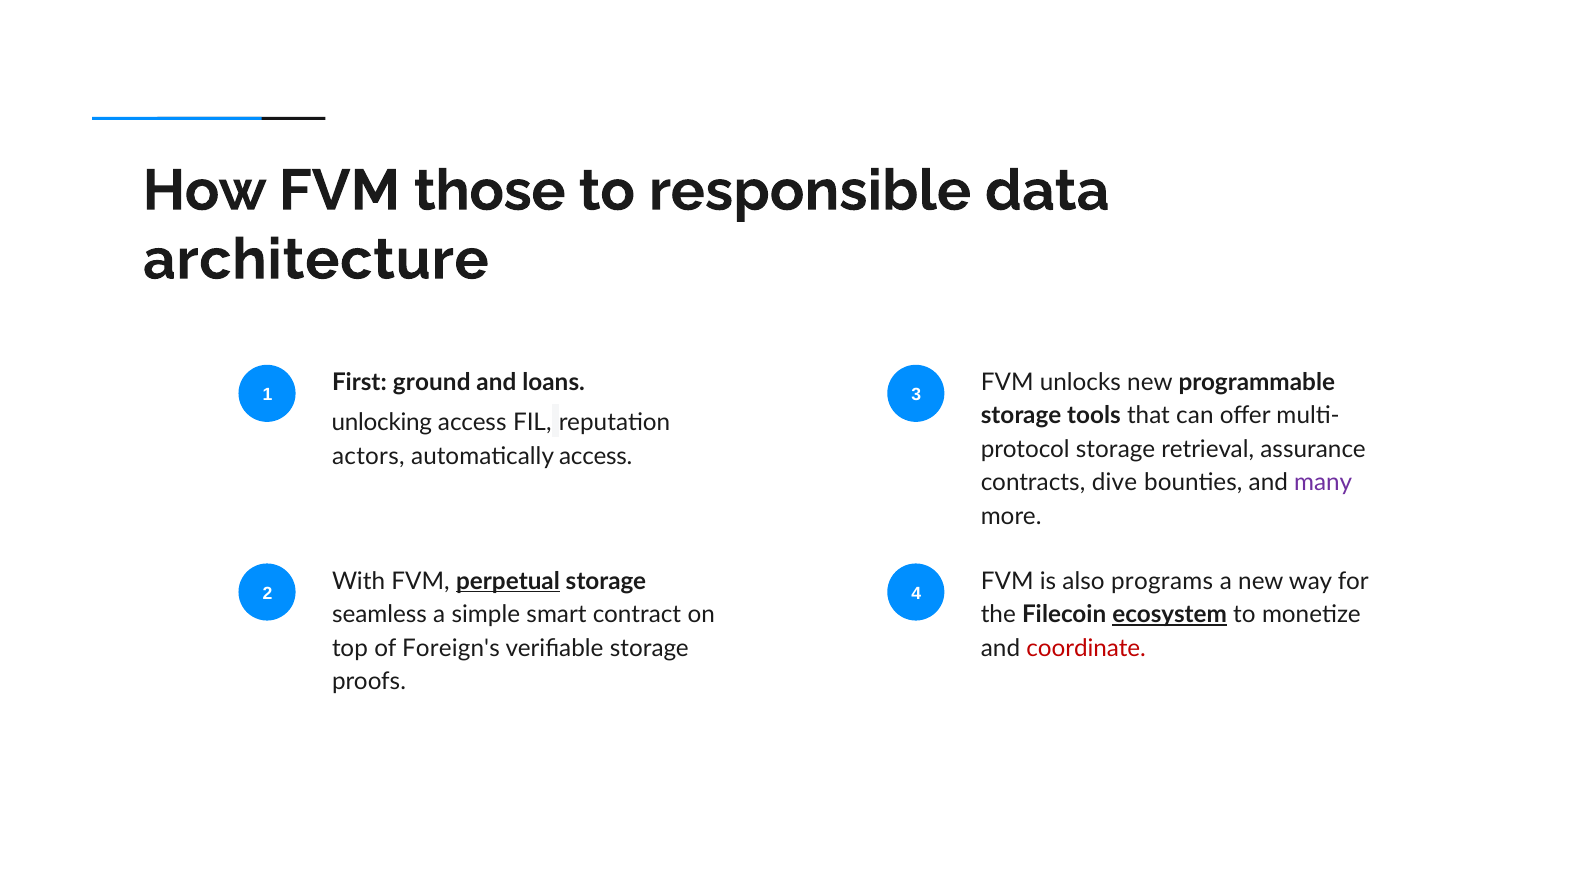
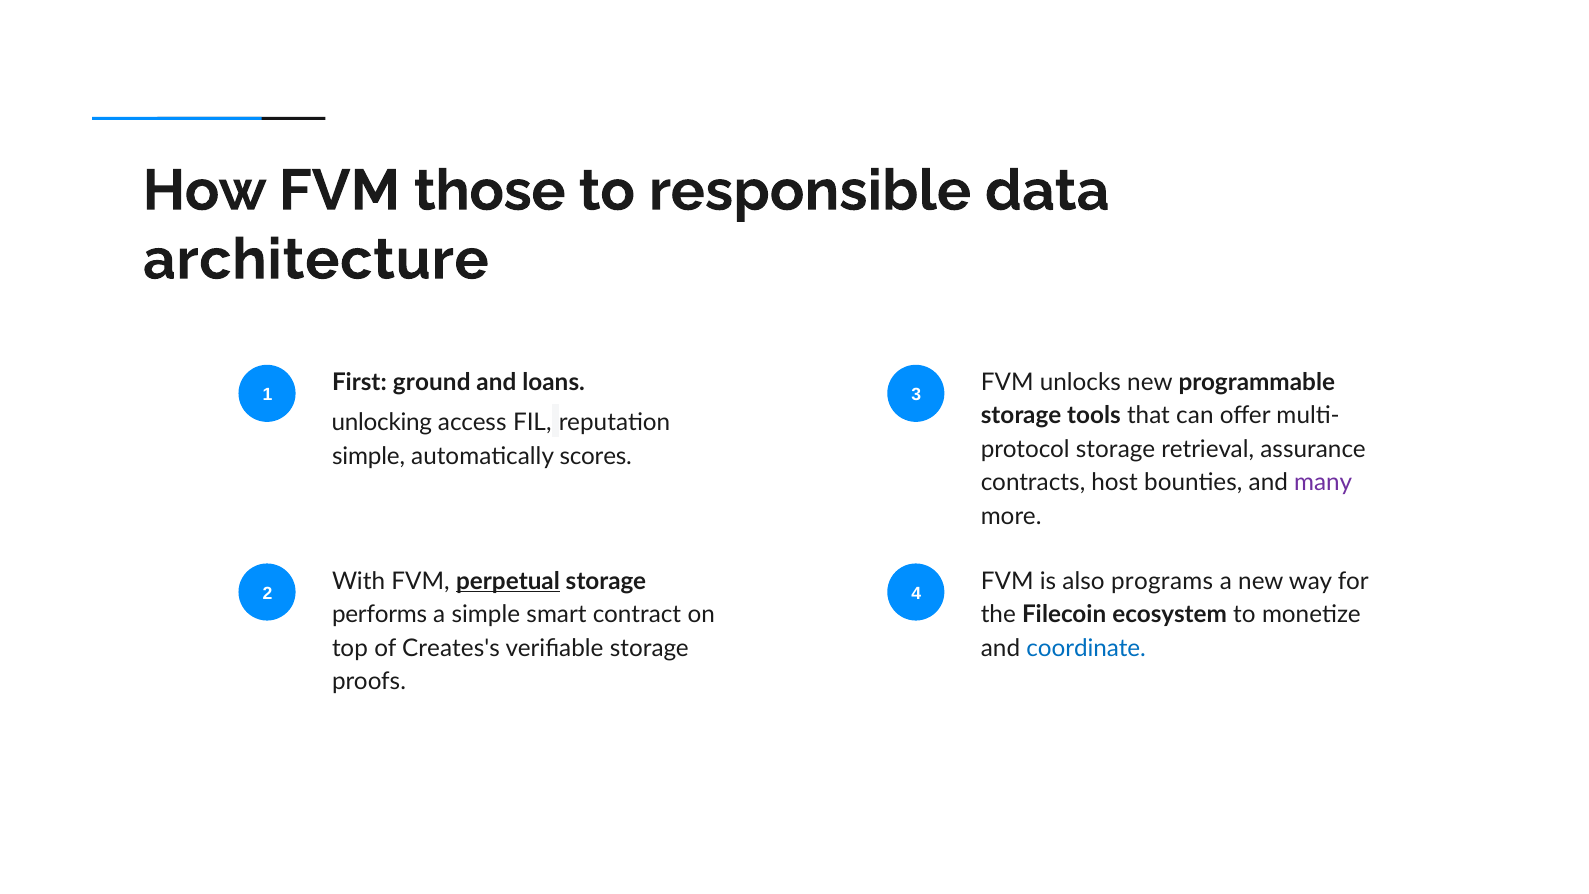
actors at (368, 457): actors -> simple
automatically access: access -> scores
dive: dive -> host
seamless: seamless -> performs
ecosystem underline: present -> none
Foreign's: Foreign's -> Creates's
coordinate colour: red -> blue
